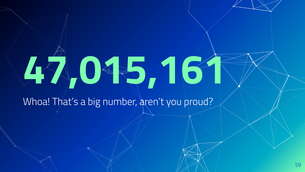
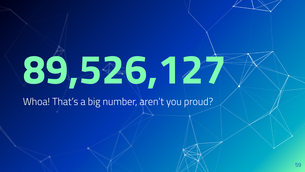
47,015,161: 47,015,161 -> 89,526,127
